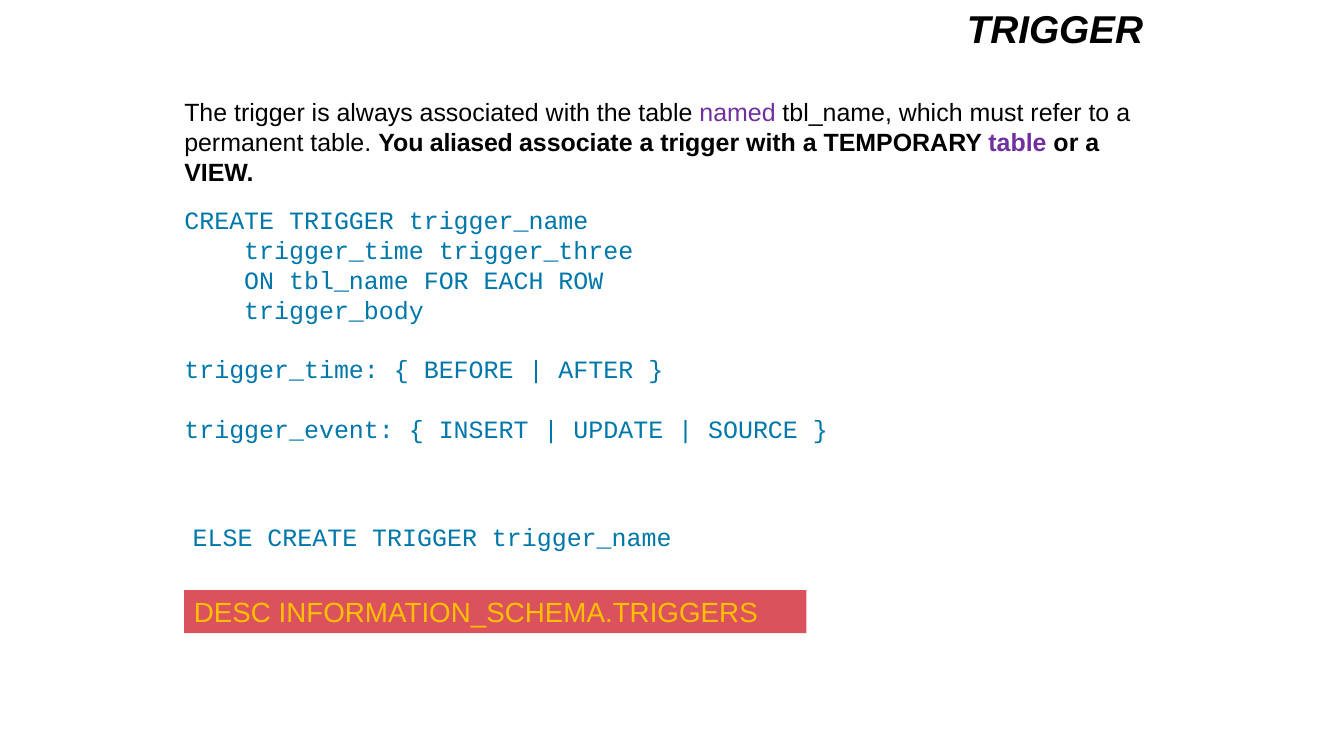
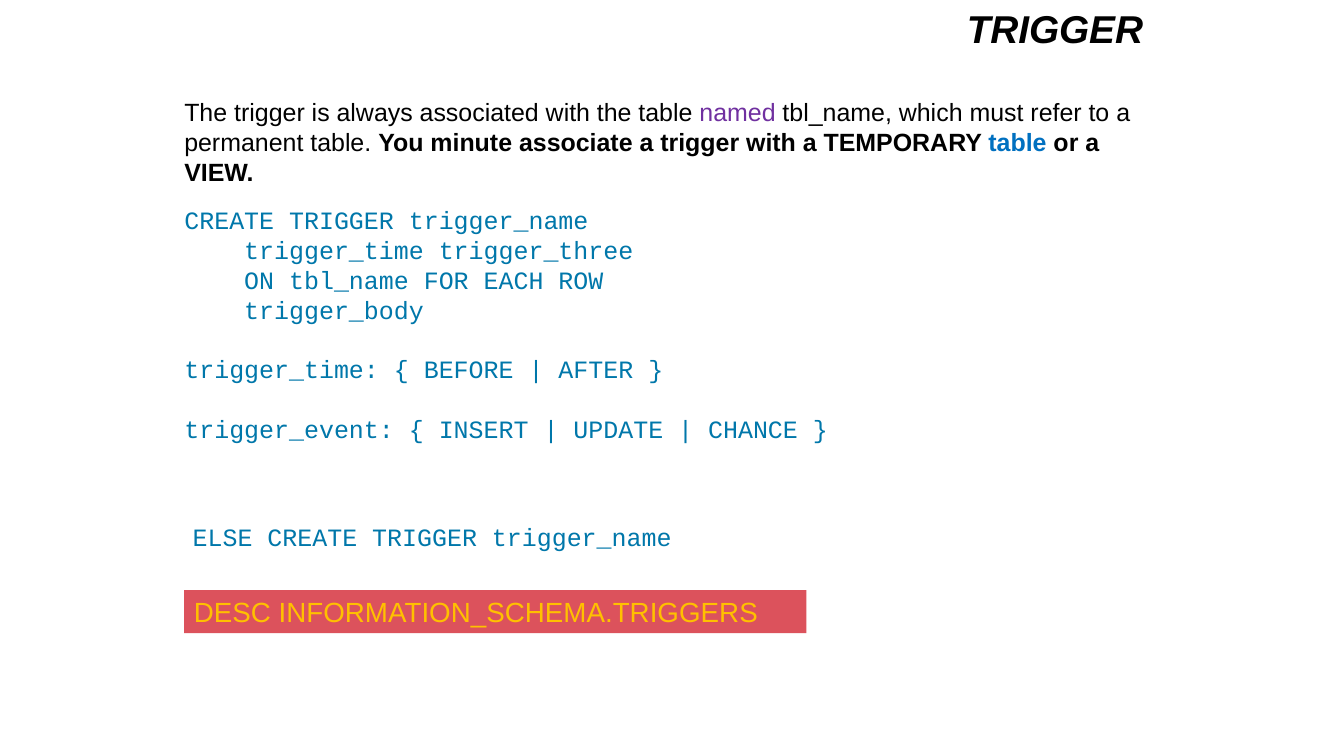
aliased: aliased -> minute
table at (1017, 143) colour: purple -> blue
SOURCE: SOURCE -> CHANCE
